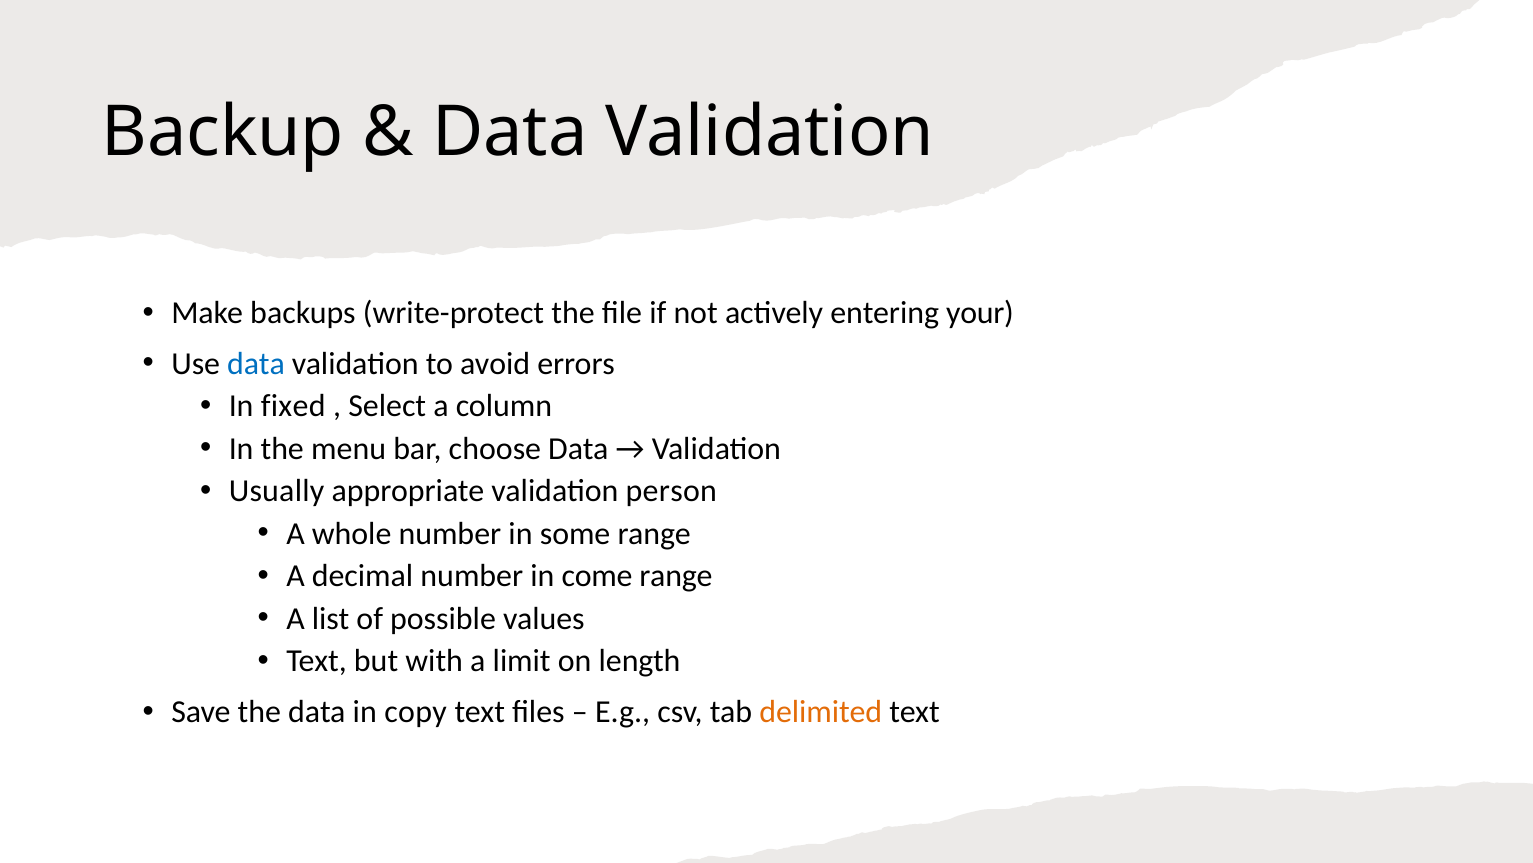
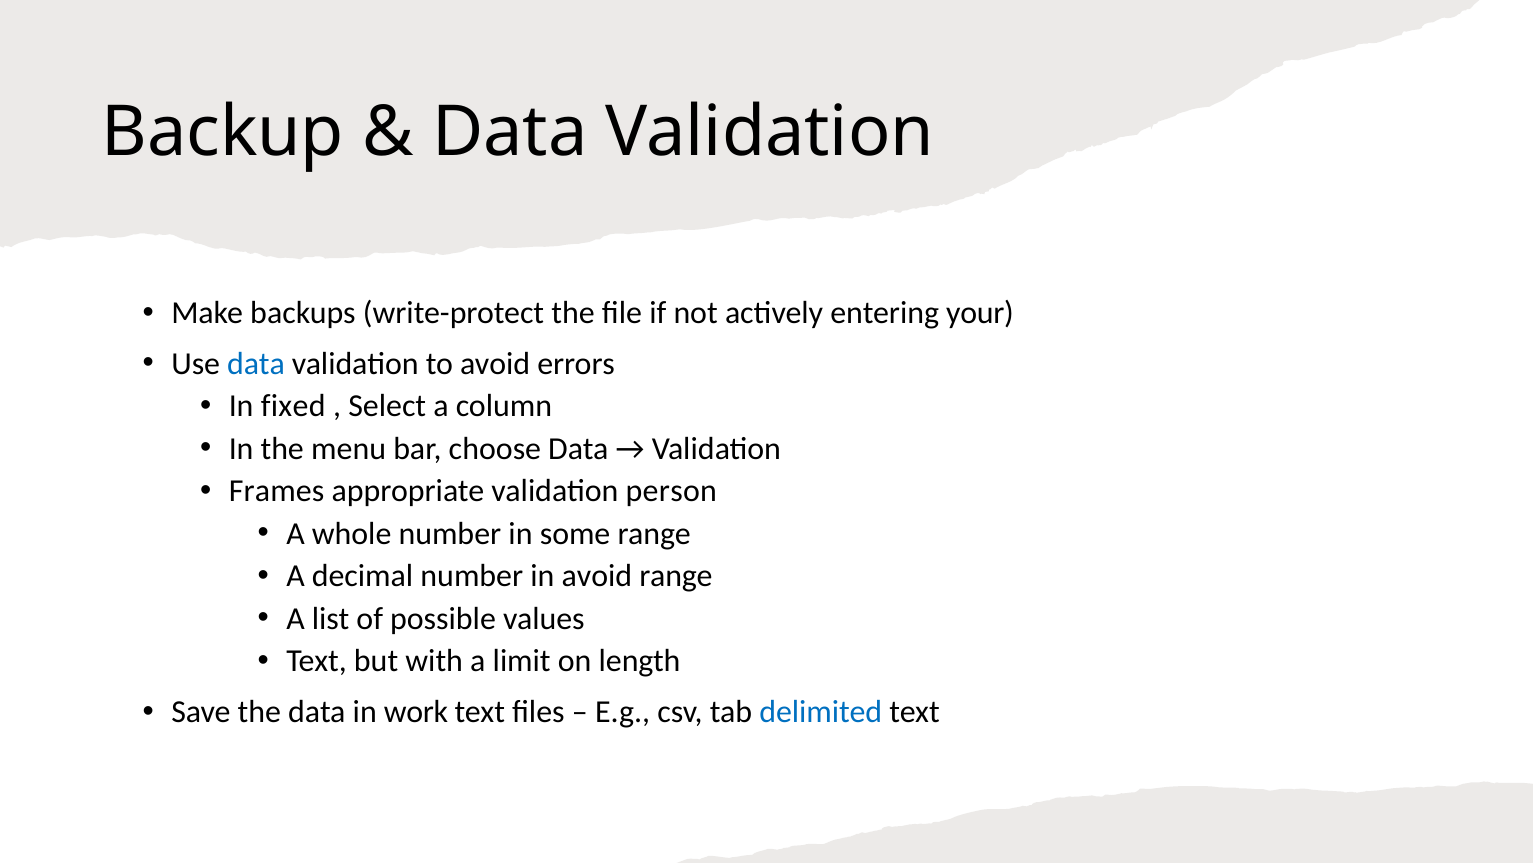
Usually: Usually -> Frames
in come: come -> avoid
copy: copy -> work
delimited colour: orange -> blue
